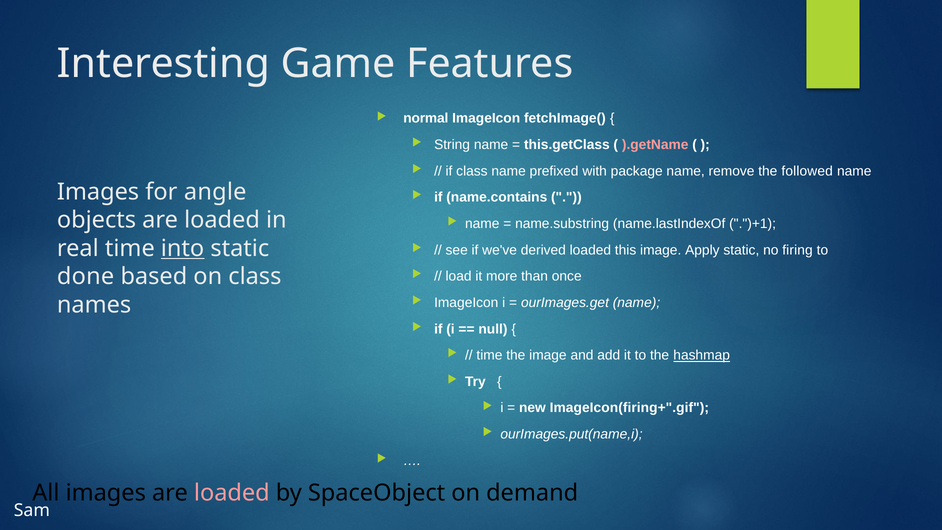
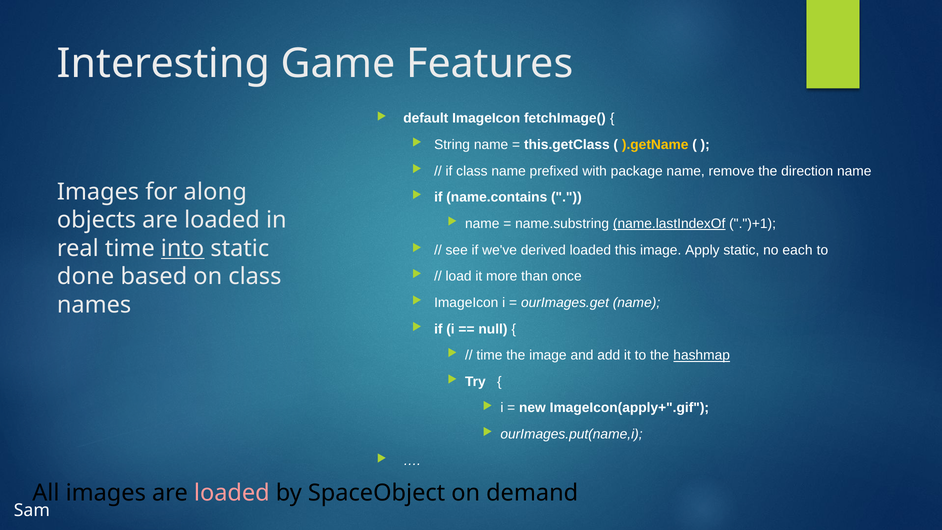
normal: normal -> default
).getName colour: pink -> yellow
followed: followed -> direction
angle: angle -> along
name.lastIndexOf underline: none -> present
firing: firing -> each
ImageIcon(firing+".gif: ImageIcon(firing+".gif -> ImageIcon(apply+".gif
